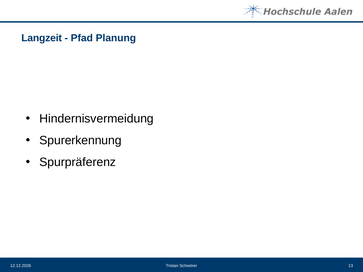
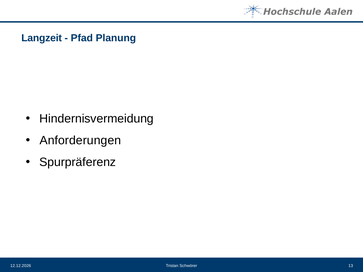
Spurerkennung: Spurerkennung -> Anforderungen
